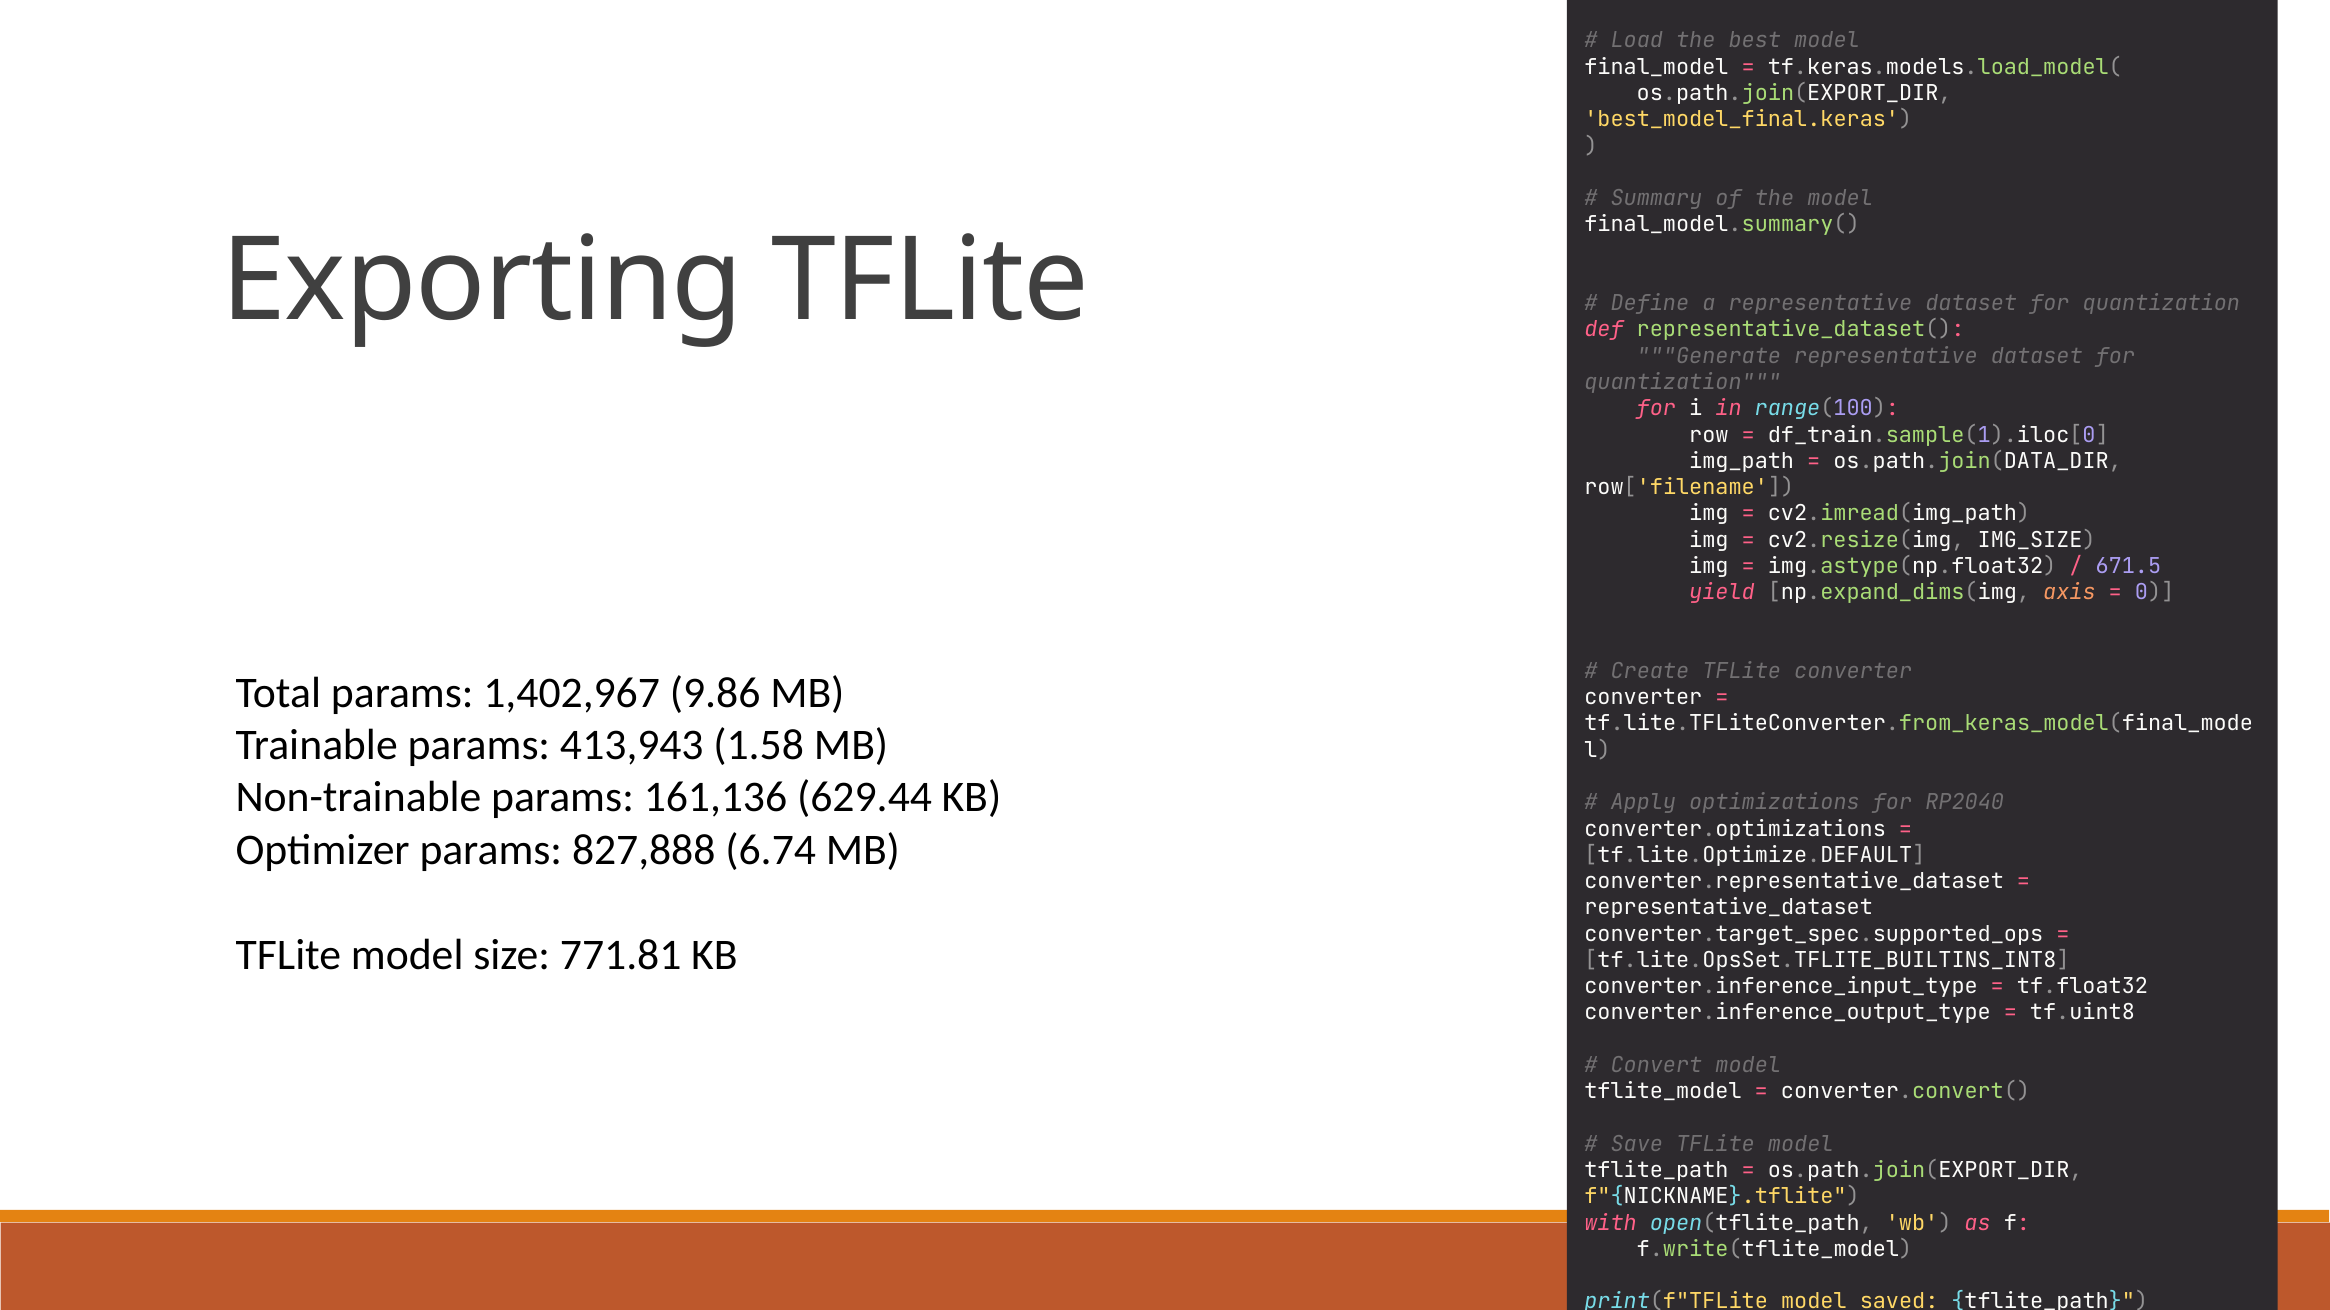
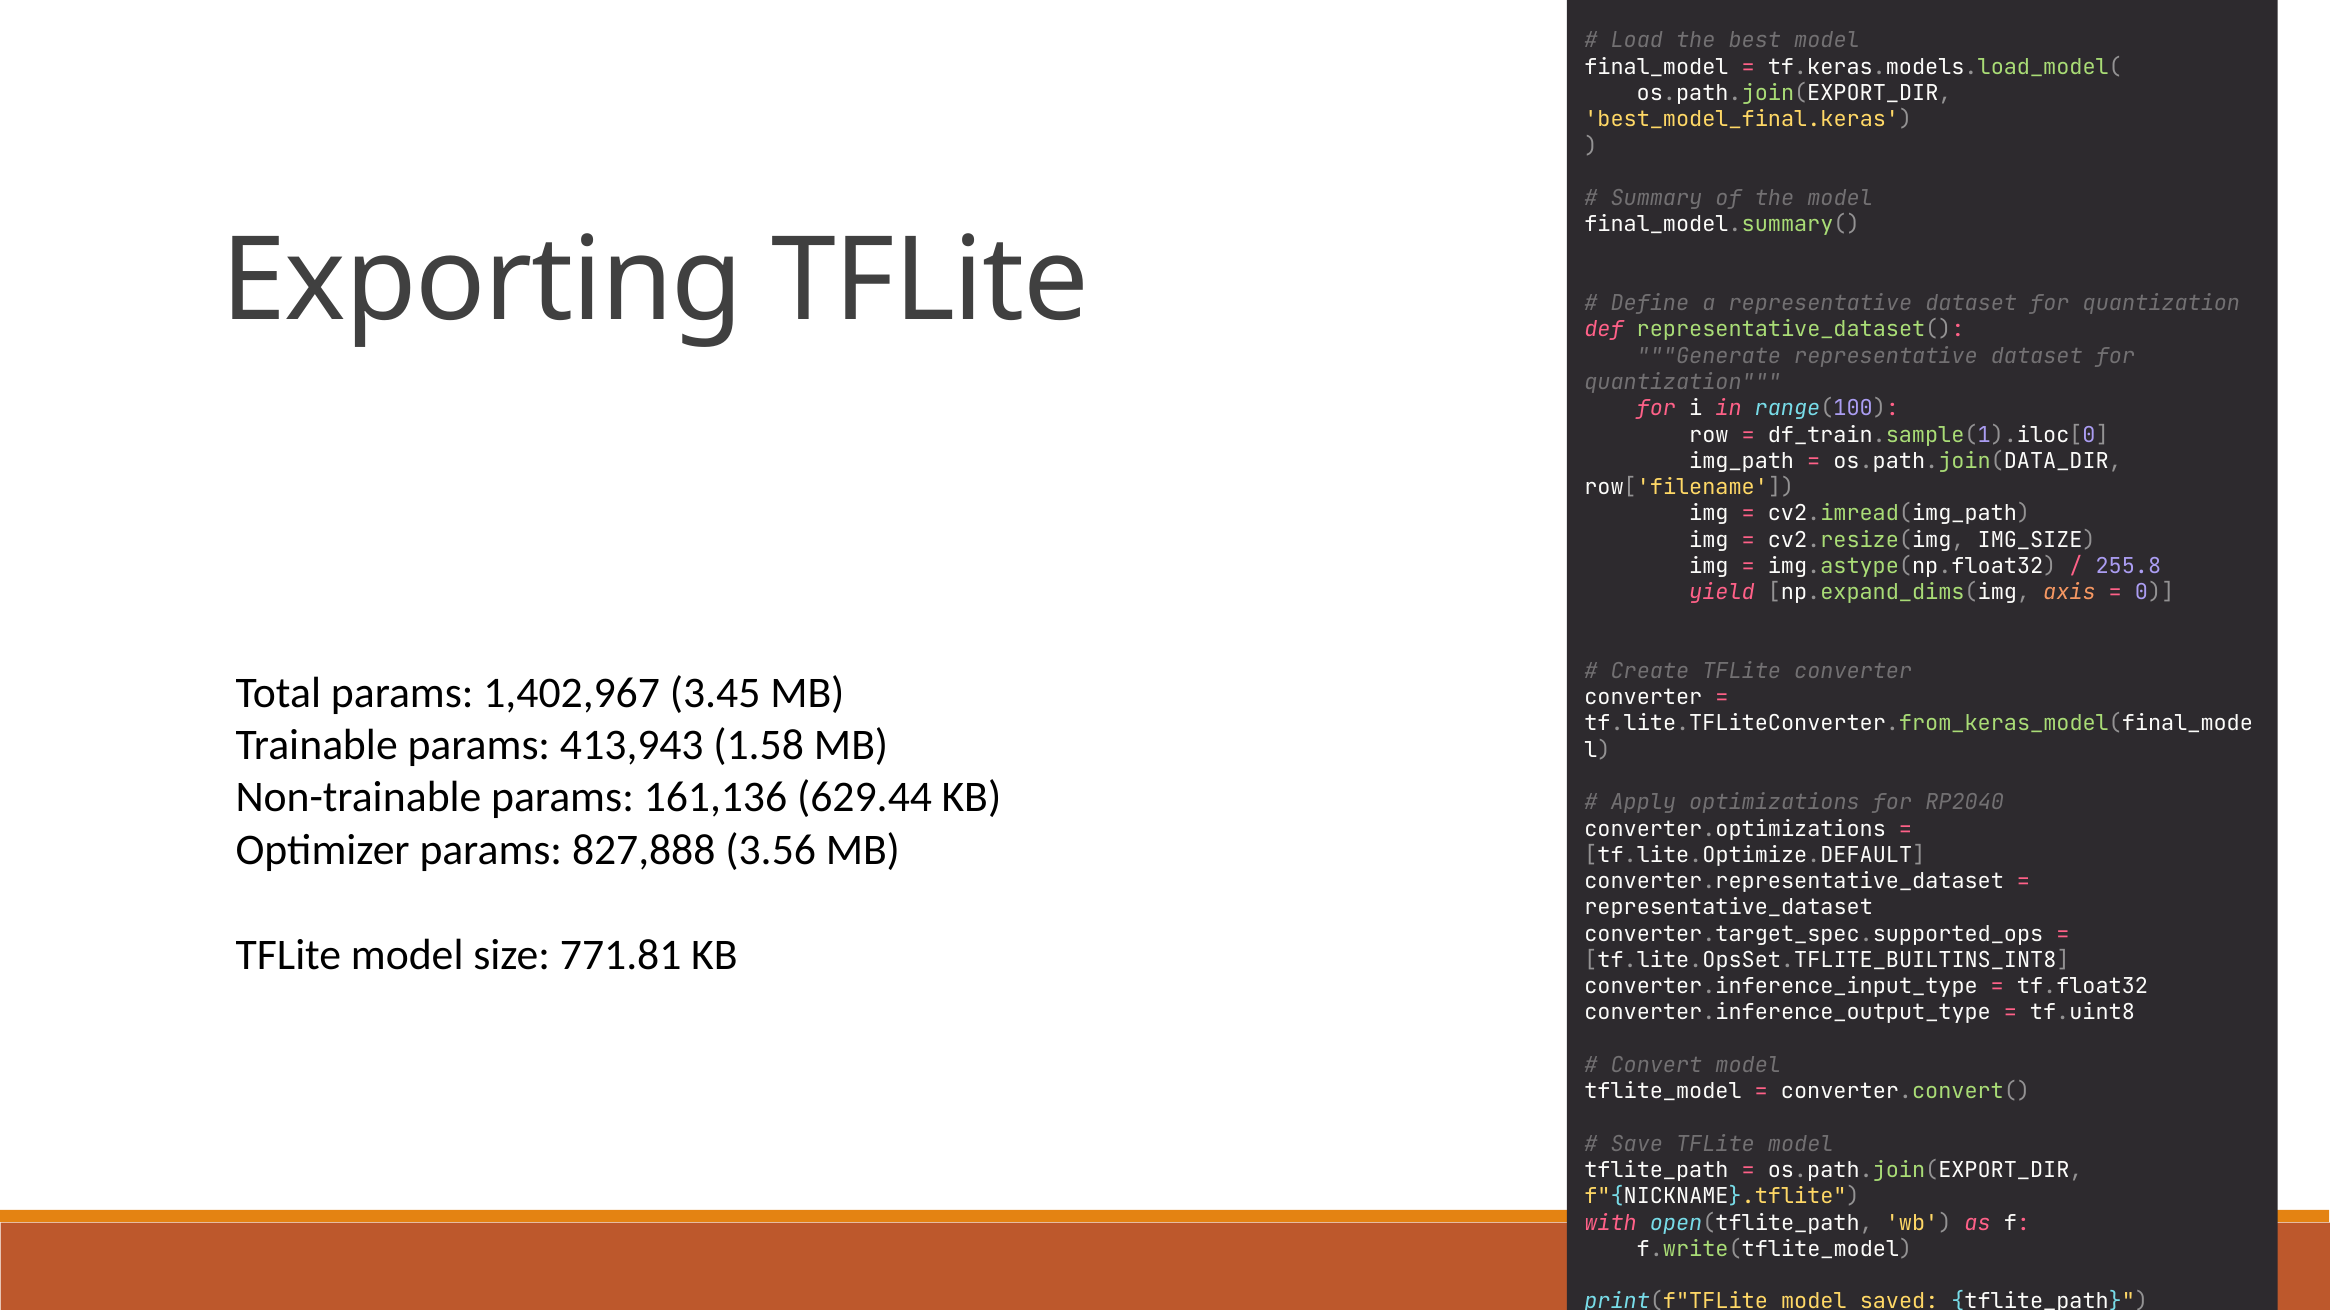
671.5: 671.5 -> 255.8
9.86: 9.86 -> 3.45
6.74: 6.74 -> 3.56
